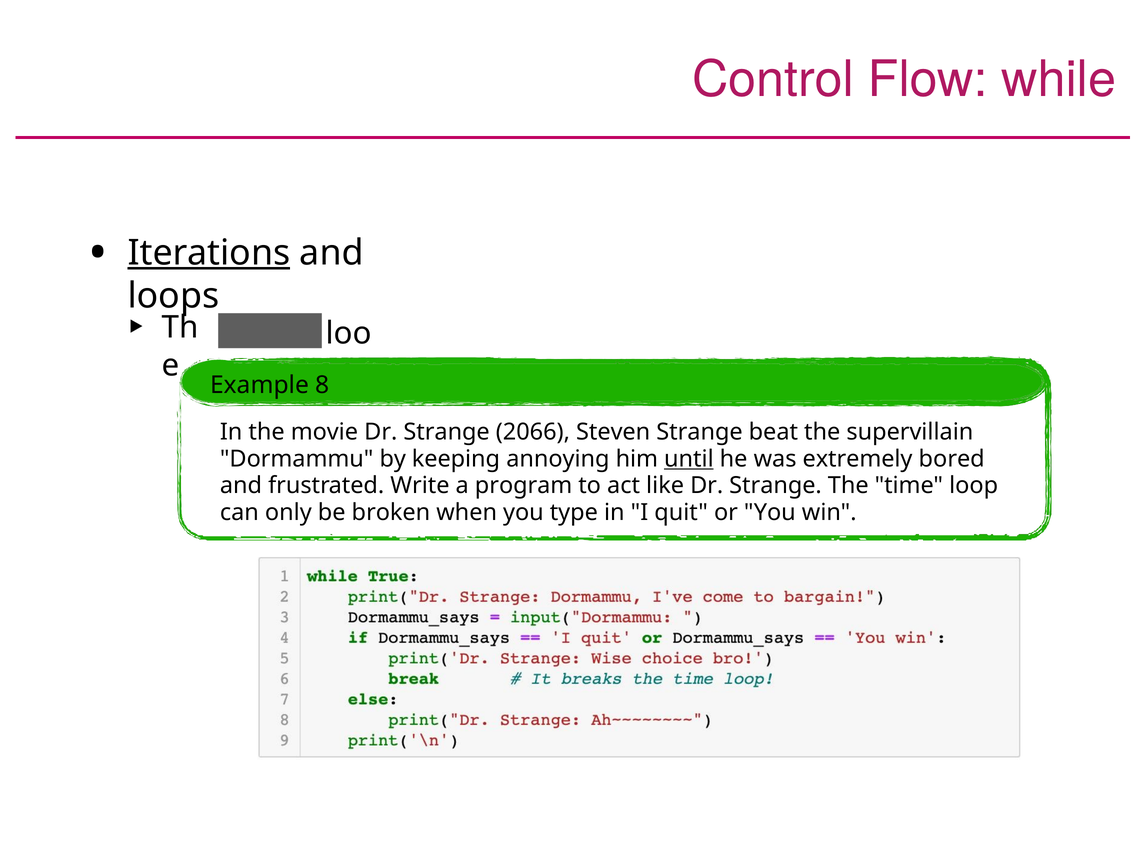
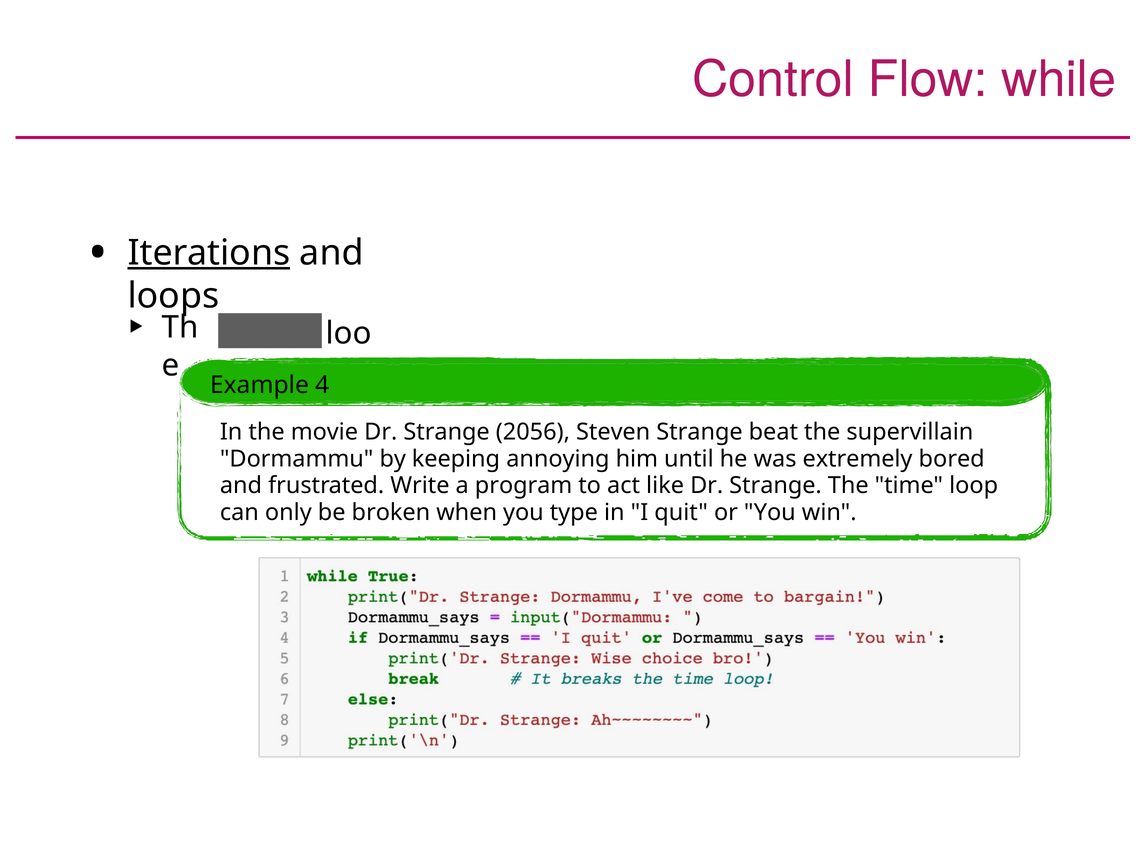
8: 8 -> 4
2066: 2066 -> 2056
until underline: present -> none
